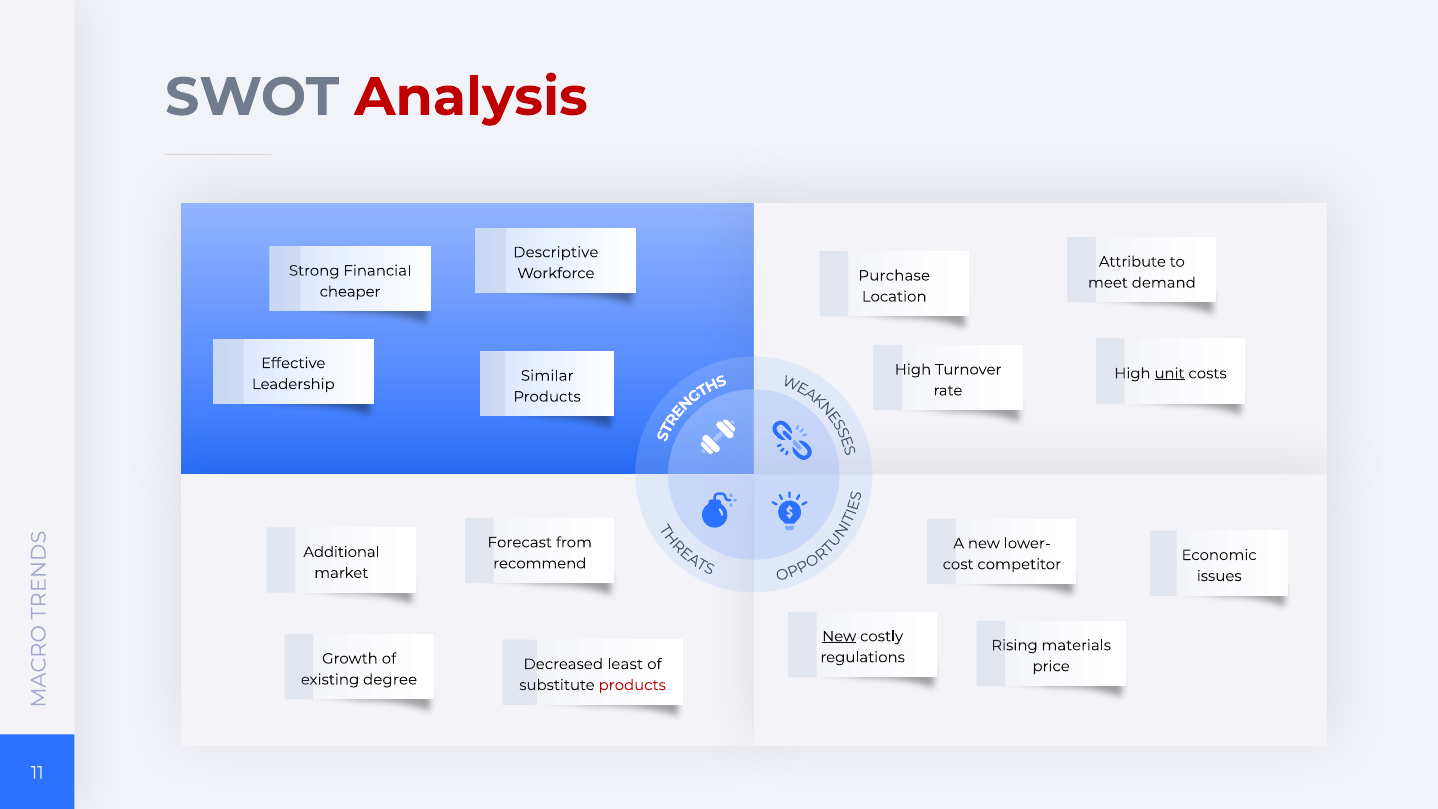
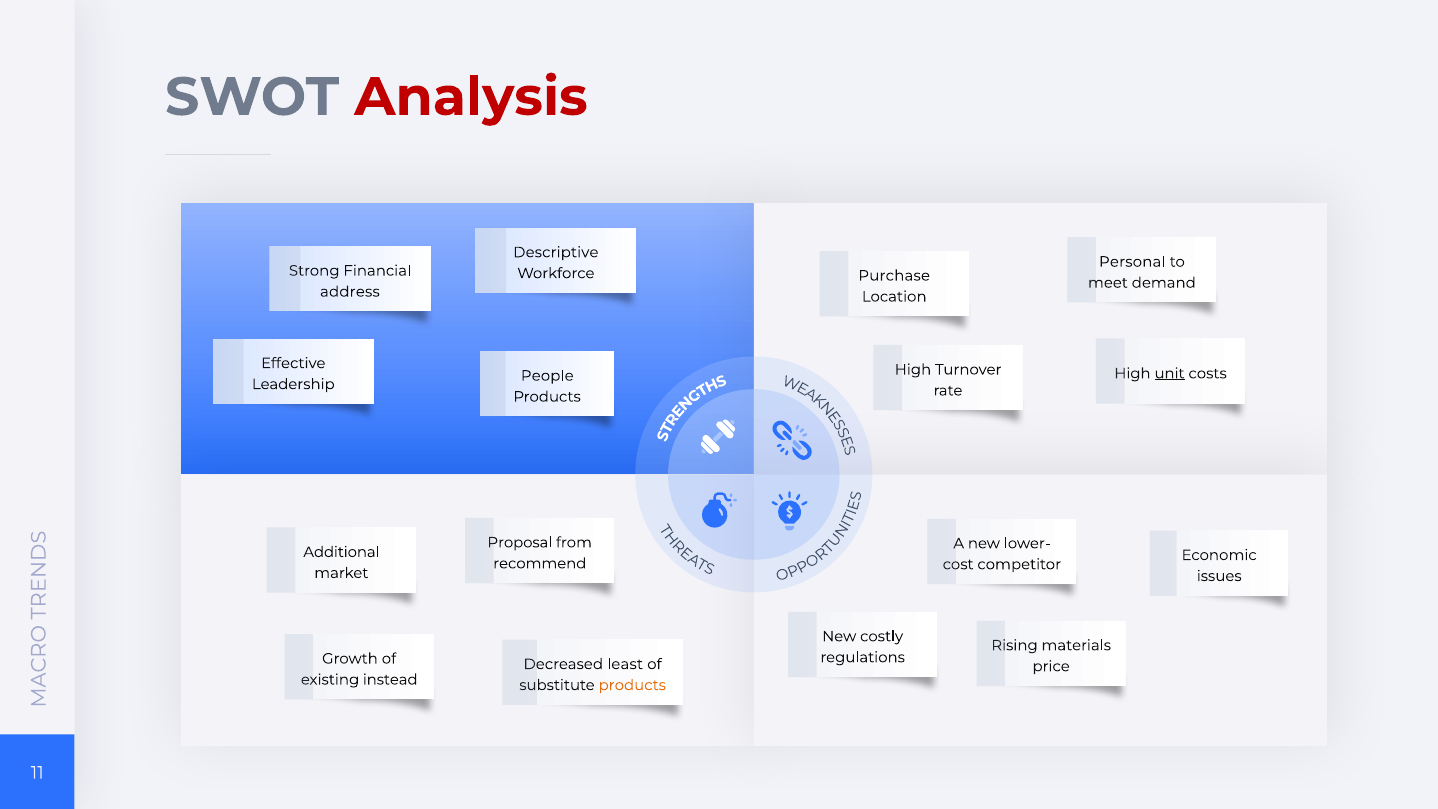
Attribute: Attribute -> Personal
cheaper: cheaper -> address
Similar: Similar -> People
Forecast: Forecast -> Proposal
New at (839, 636) underline: present -> none
degree: degree -> instead
products at (632, 685) colour: red -> orange
